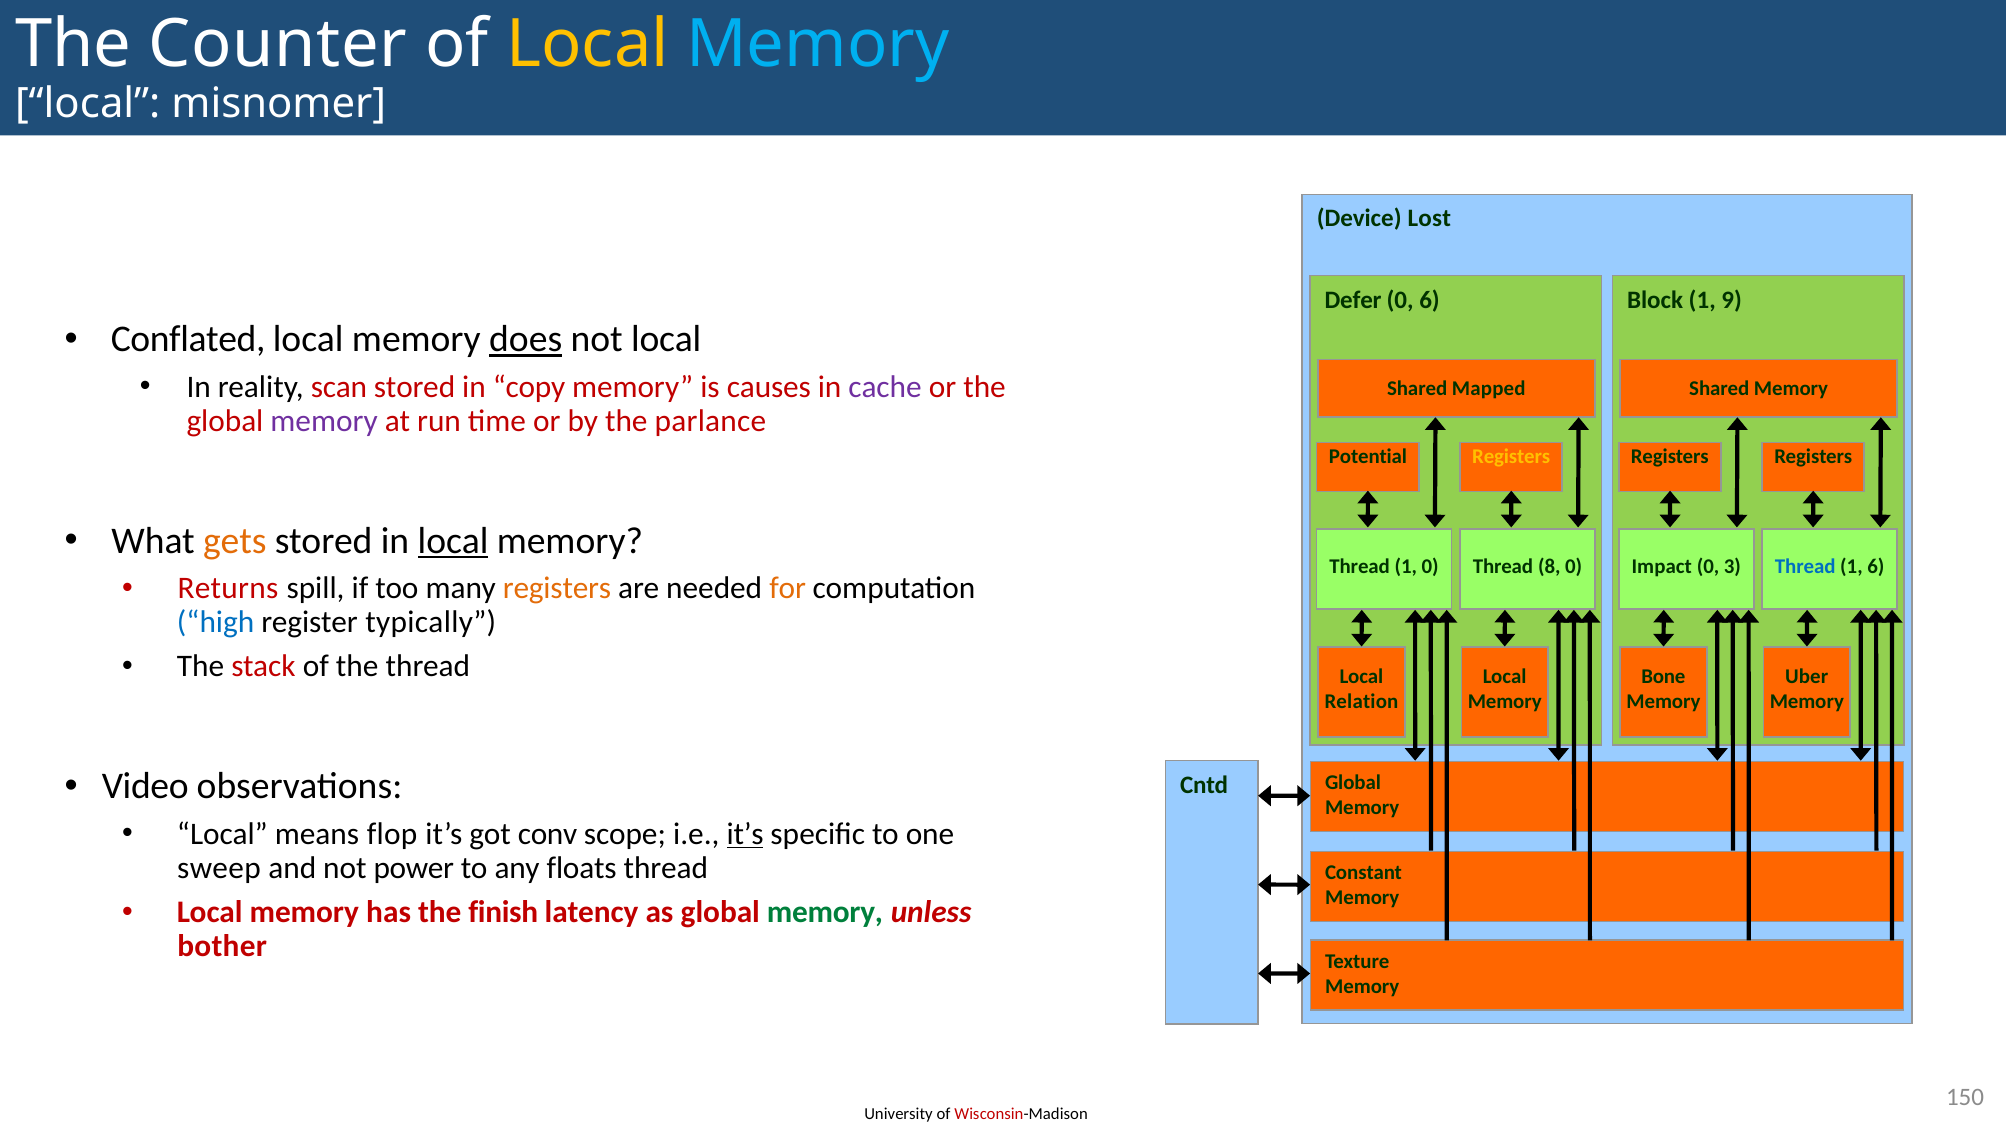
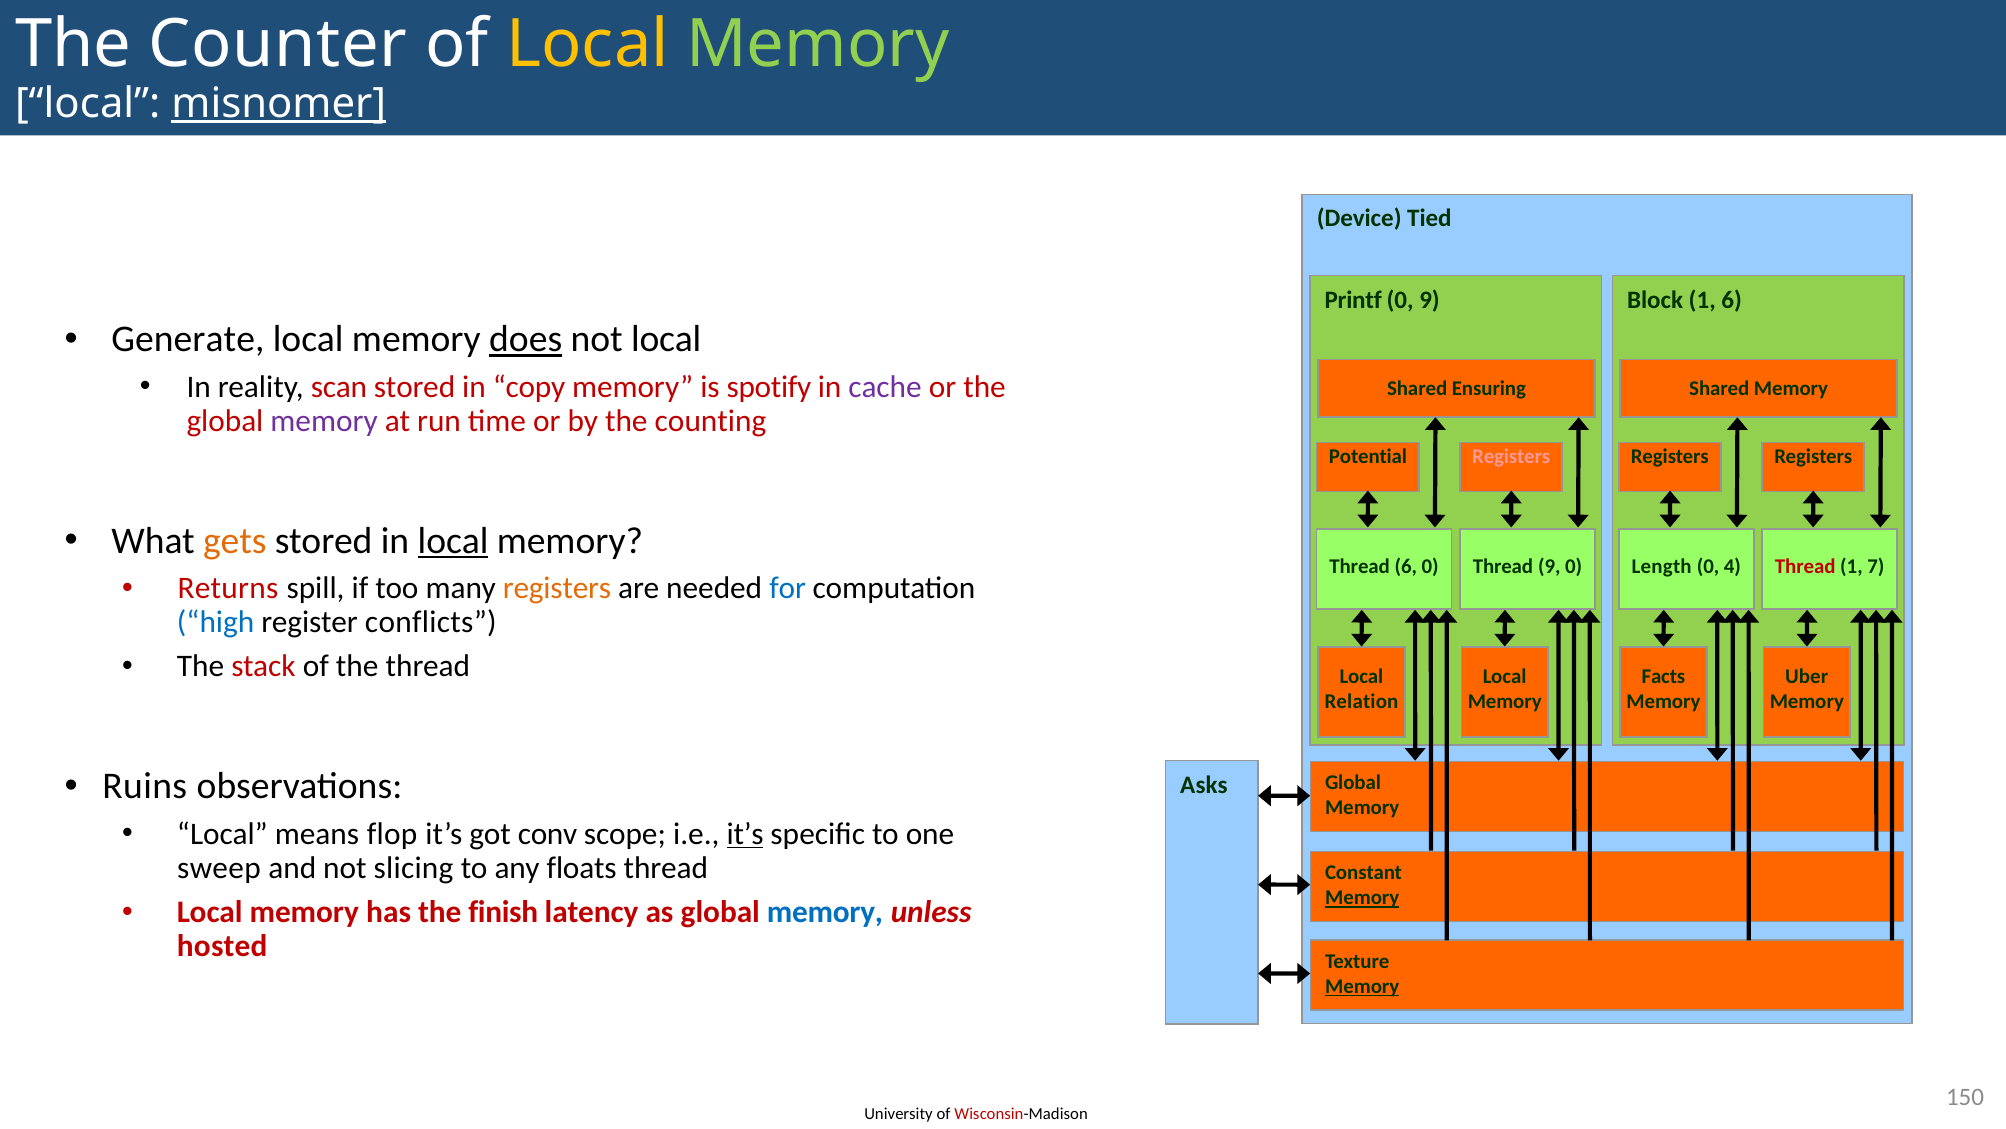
Memory at (818, 45) colour: light blue -> light green
misnomer underline: none -> present
Lost: Lost -> Tied
Defer: Defer -> Printf
0 6: 6 -> 9
1 9: 9 -> 6
Conflated: Conflated -> Generate
causes: causes -> spotify
Mapped: Mapped -> Ensuring
parlance: parlance -> counting
Registers at (1511, 456) colour: yellow -> pink
1 at (1406, 567): 1 -> 6
Thread 8: 8 -> 9
Impact: Impact -> Length
3: 3 -> 4
Thread at (1805, 567) colour: blue -> red
1 6: 6 -> 7
for colour: orange -> blue
typically: typically -> conflicts
Bone: Bone -> Facts
Video: Video -> Ruins
Cntd: Cntd -> Asks
power: power -> slicing
Memory at (1362, 897) underline: none -> present
memory at (825, 912) colour: green -> blue
bother: bother -> hosted
Memory at (1362, 986) underline: none -> present
